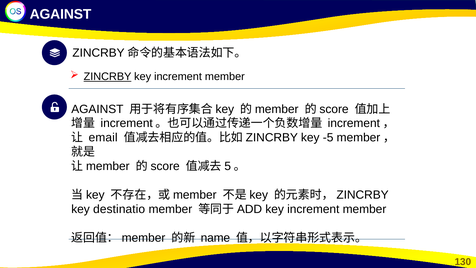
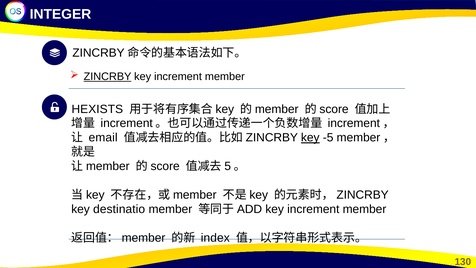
AGAINST at (61, 14): AGAINST -> INTEGER
AGAINST at (97, 109): AGAINST -> HEXISTS
key at (310, 138) underline: none -> present
name: name -> index
